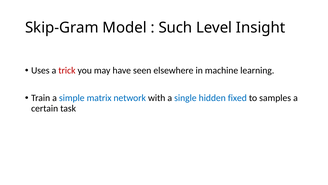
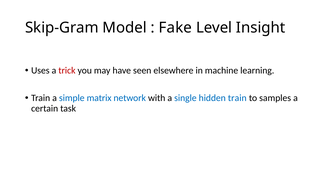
Such: Such -> Fake
hidden fixed: fixed -> train
